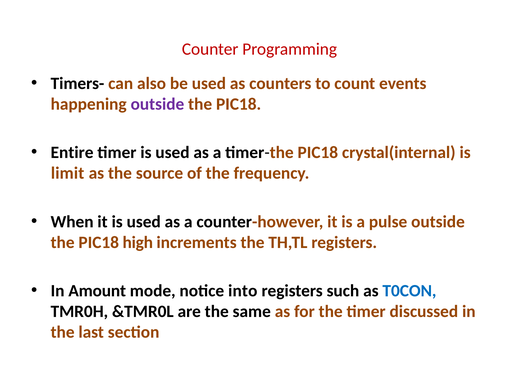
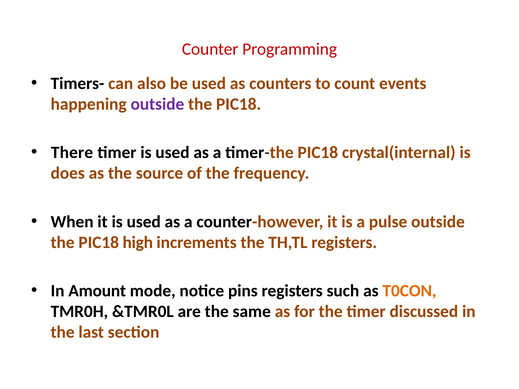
Entire: Entire -> There
limit: limit -> does
into: into -> pins
T0CON colour: blue -> orange
